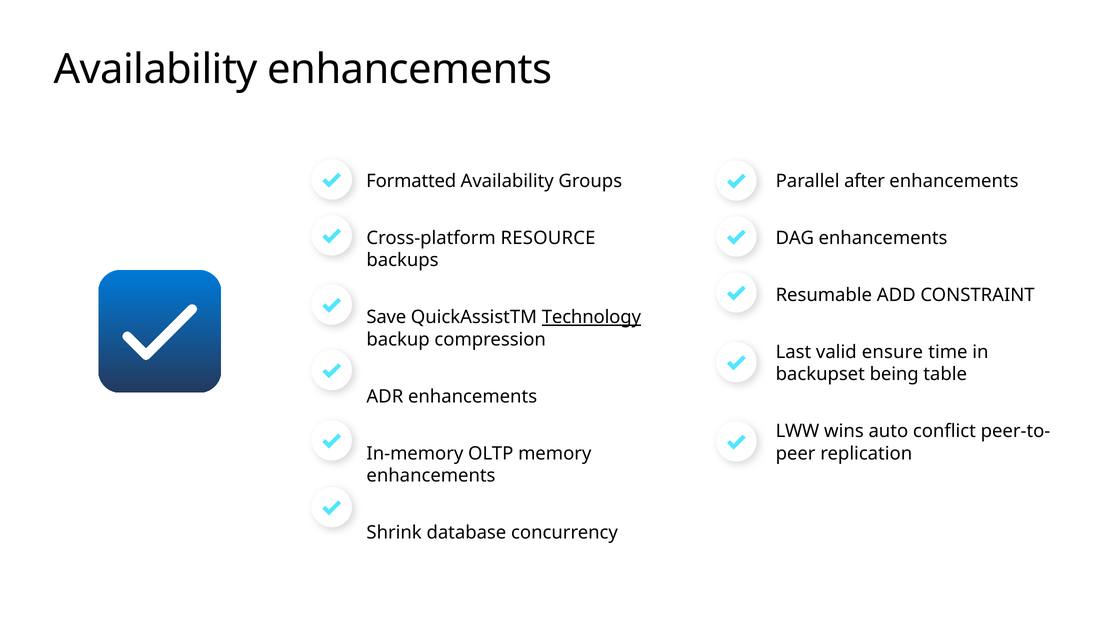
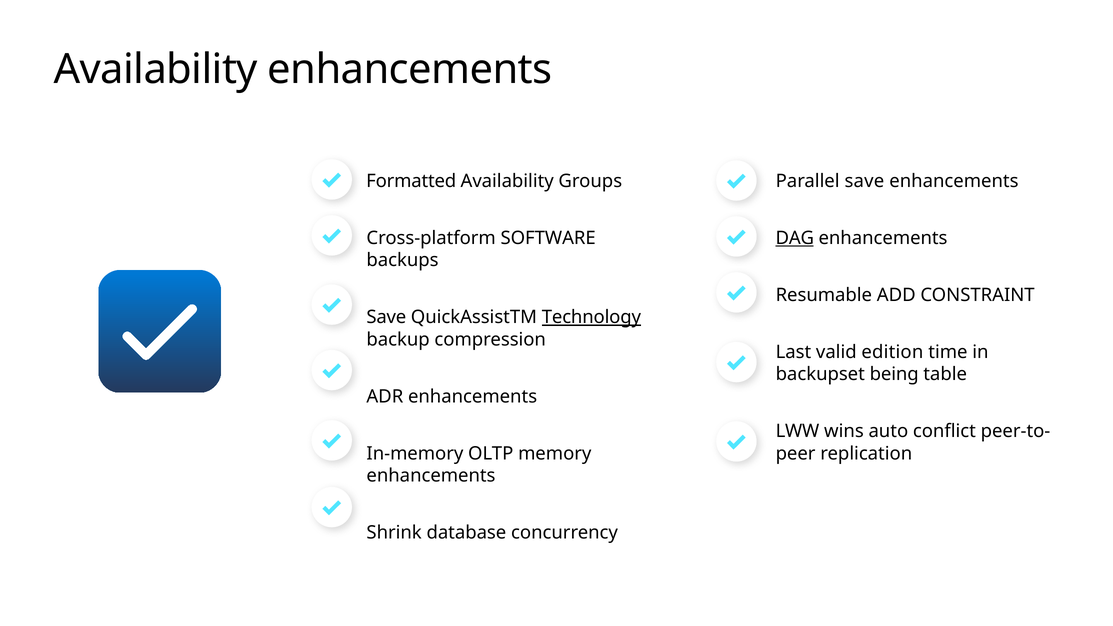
Parallel after: after -> save
RESOURCE: RESOURCE -> SOFTWARE
DAG underline: none -> present
ensure: ensure -> edition
